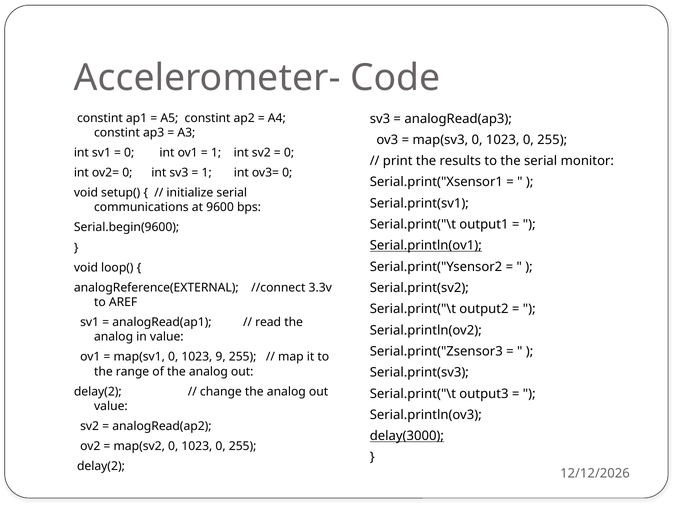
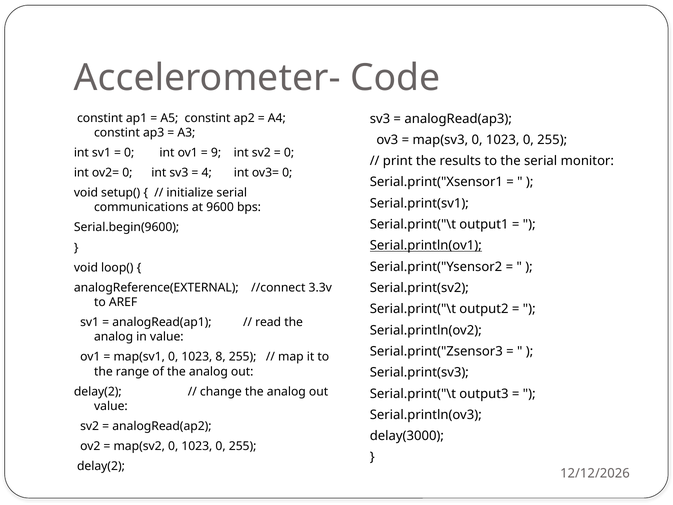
1 at (216, 153): 1 -> 9
1 at (207, 173): 1 -> 4
9: 9 -> 8
delay(3000 underline: present -> none
